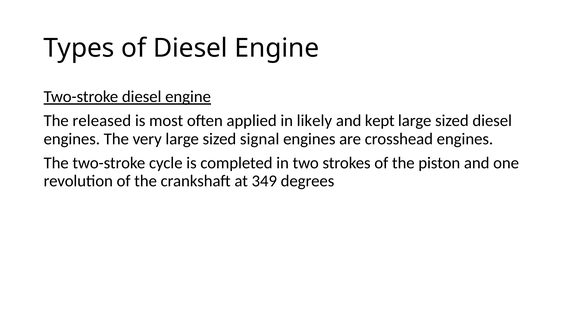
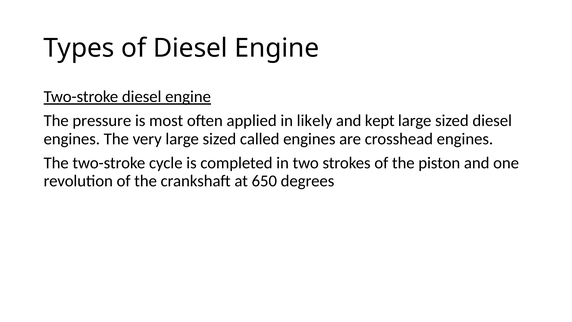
released: released -> pressure
signal: signal -> called
349: 349 -> 650
